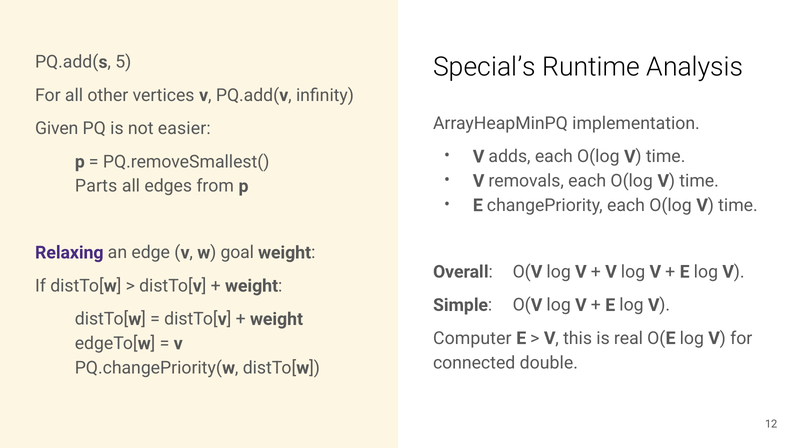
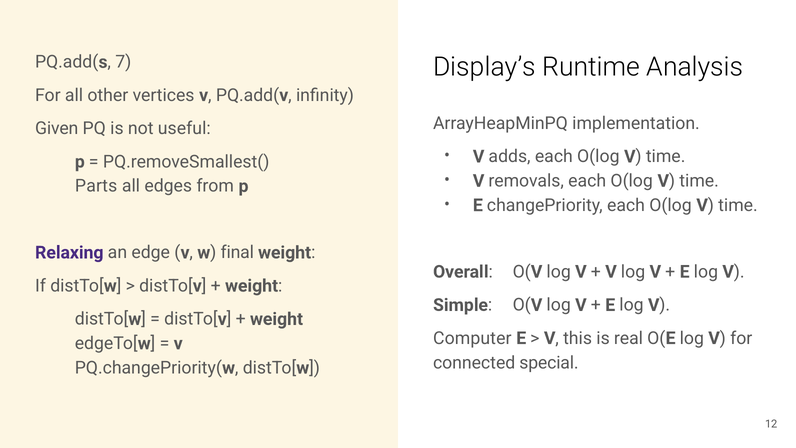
5: 5 -> 7
Special’s: Special’s -> Display’s
easier: easier -> useful
goal: goal -> final
double: double -> special
